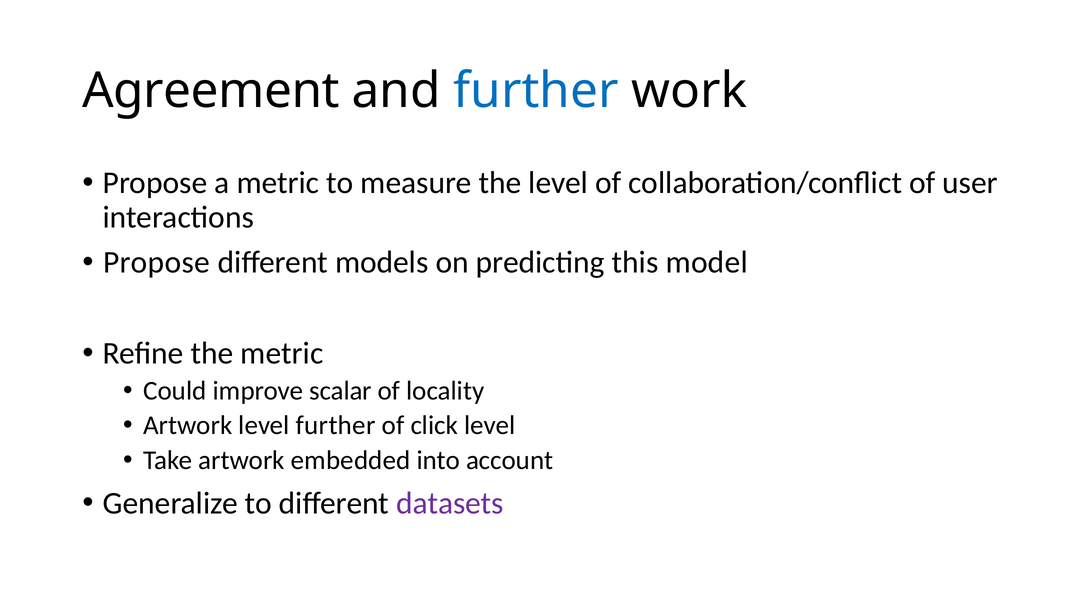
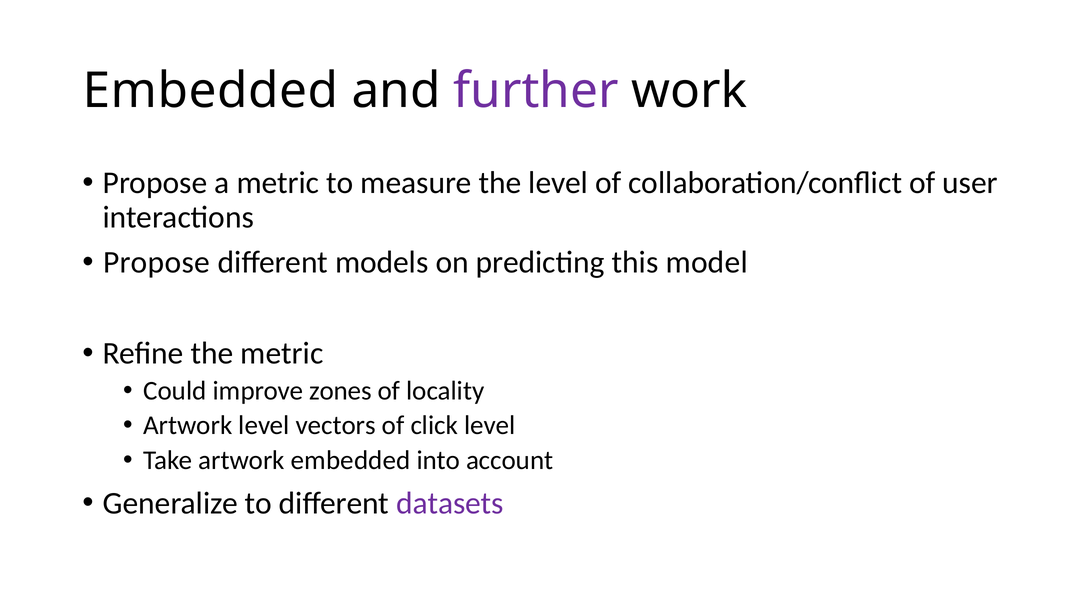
Agreement at (211, 91): Agreement -> Embedded
further at (536, 91) colour: blue -> purple
scalar: scalar -> zones
level further: further -> vectors
